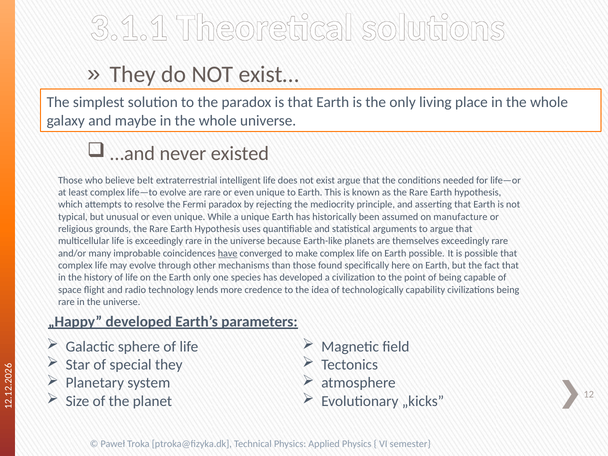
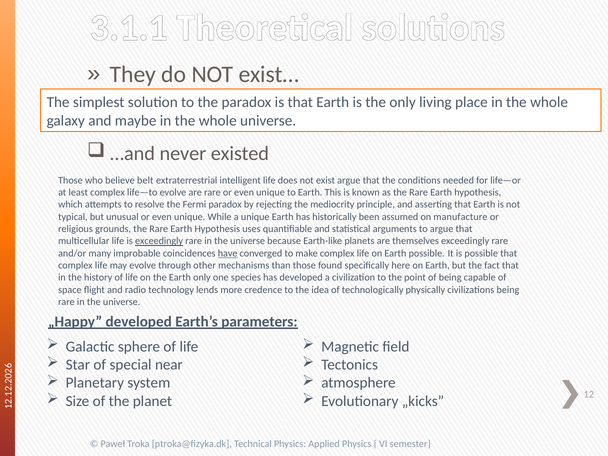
exceedingly at (159, 241) underline: none -> present
capability: capability -> physically
special they: they -> near
